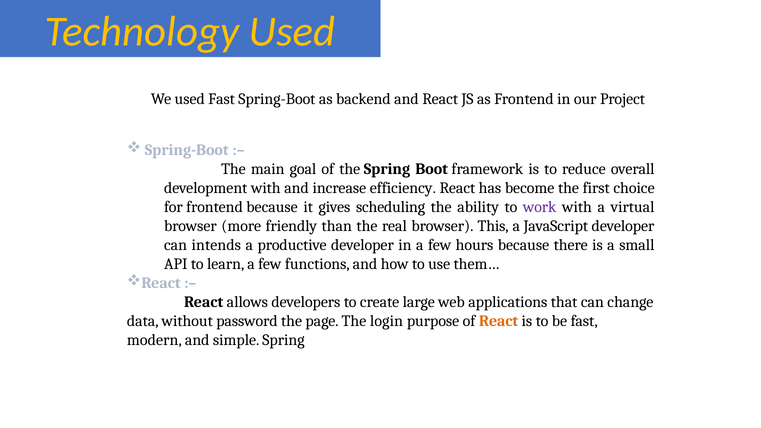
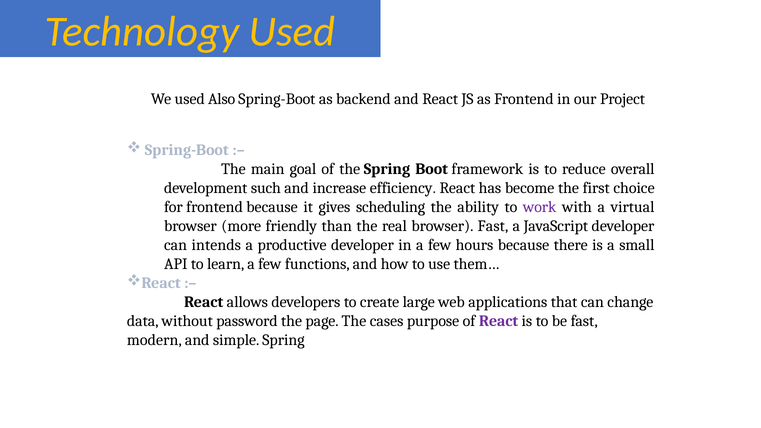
used Fast: Fast -> Also
development with: with -> such
browser This: This -> Fast
login: login -> cases
React at (499, 321) colour: orange -> purple
